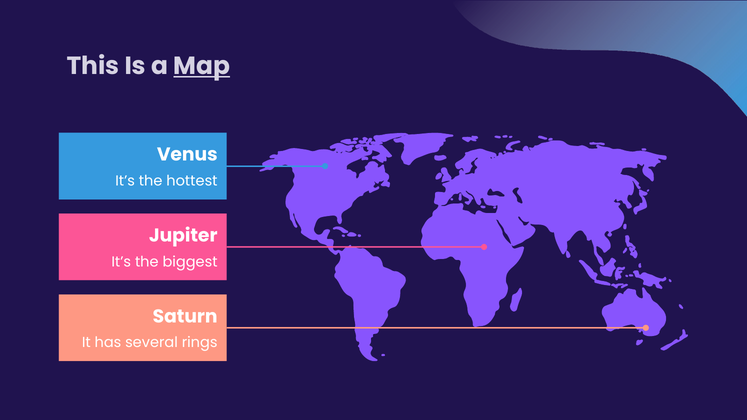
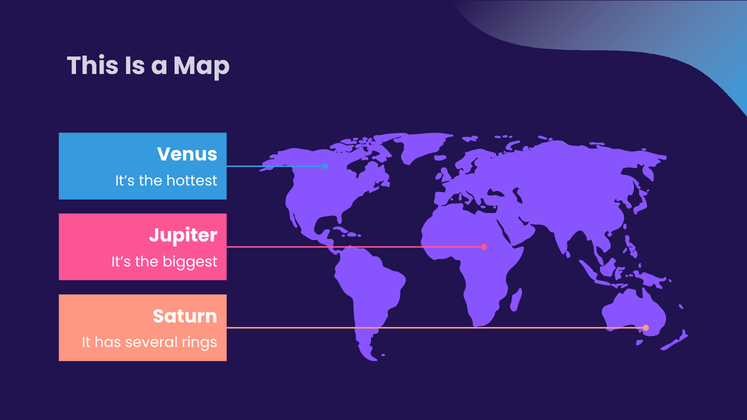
Map underline: present -> none
